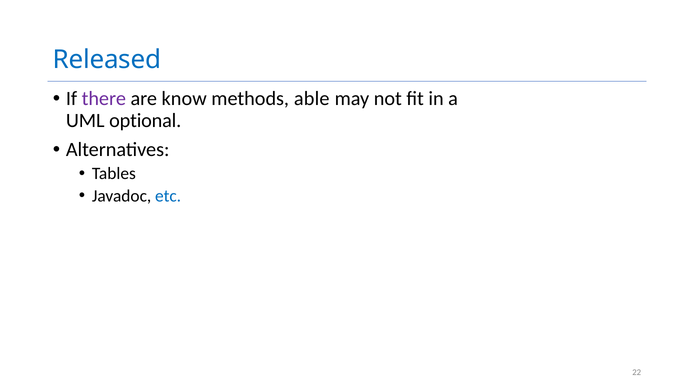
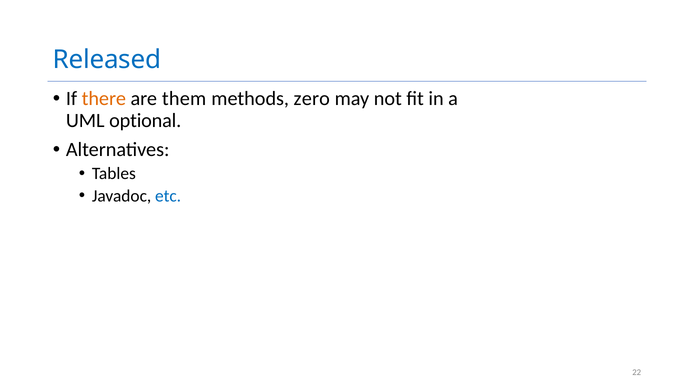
there colour: purple -> orange
know: know -> them
able: able -> zero
